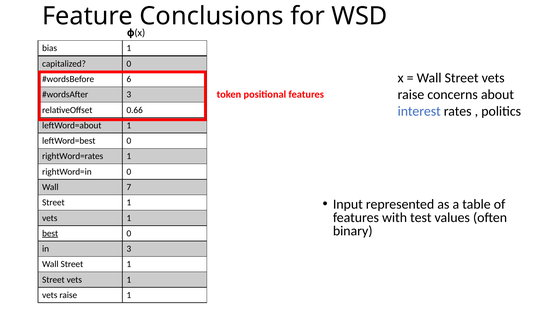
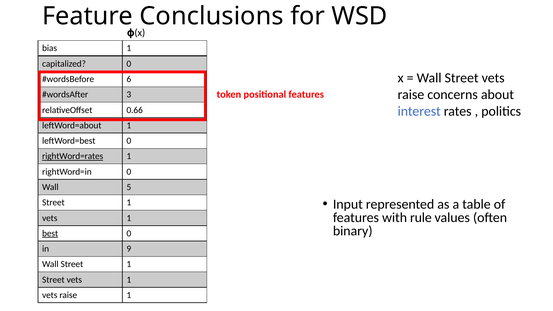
rightWord=rates underline: none -> present
7: 7 -> 5
test: test -> rule
in 3: 3 -> 9
